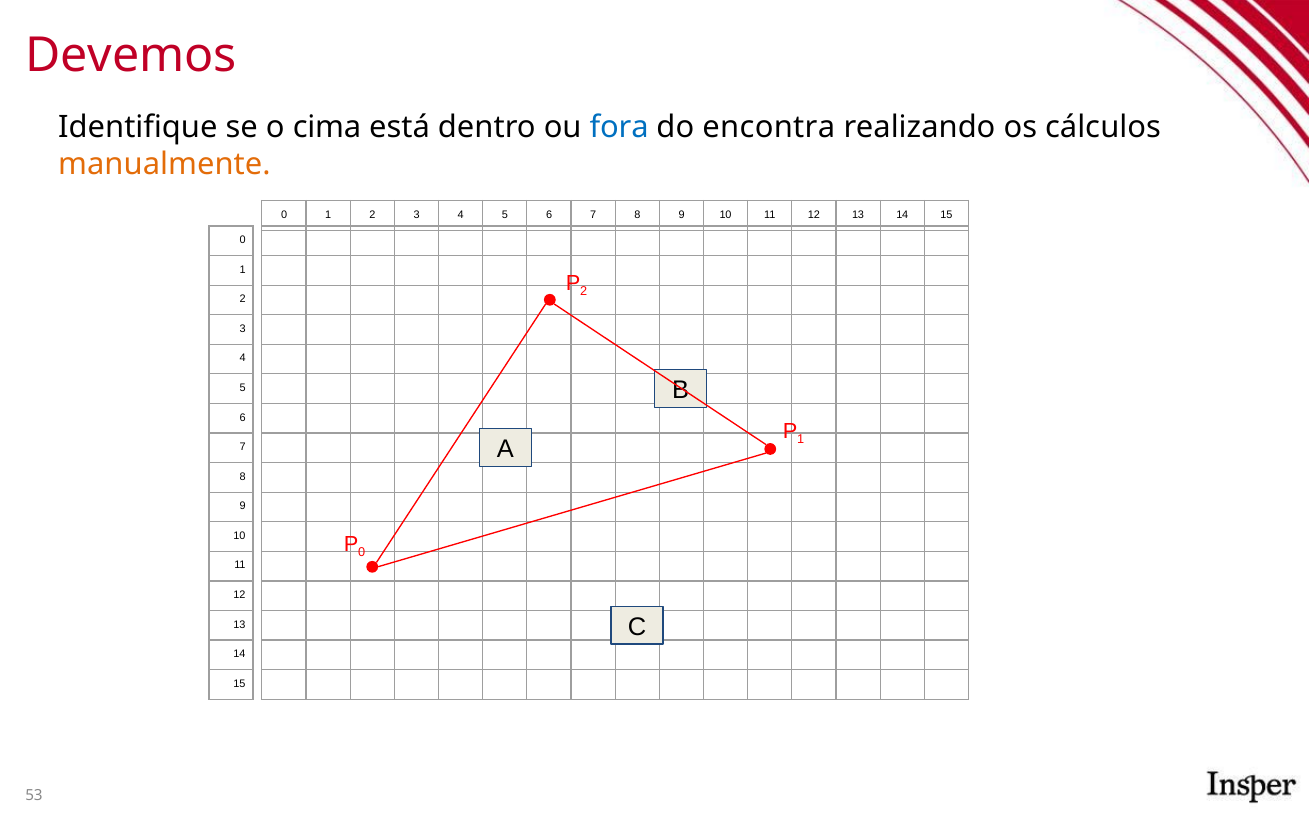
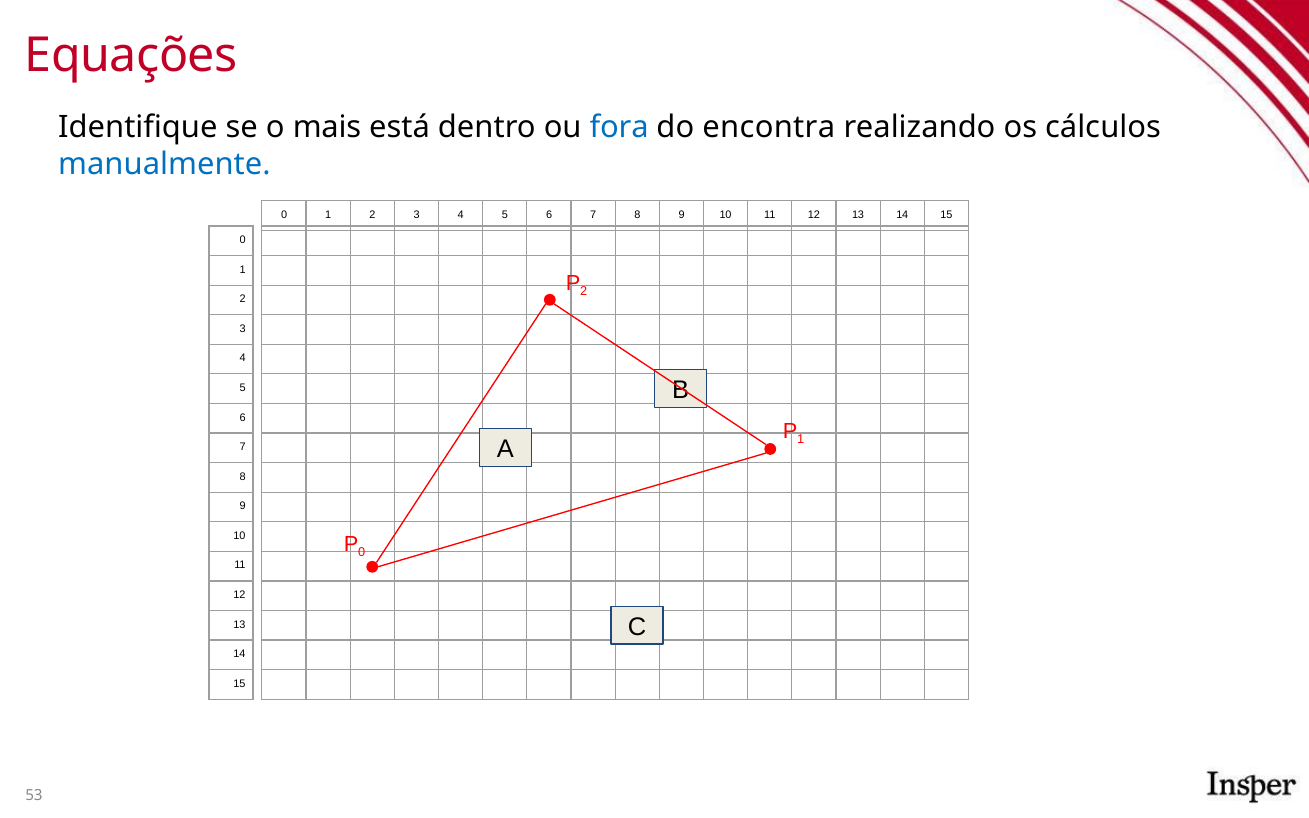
Devemos: Devemos -> Equações
cima: cima -> mais
manualmente colour: orange -> blue
